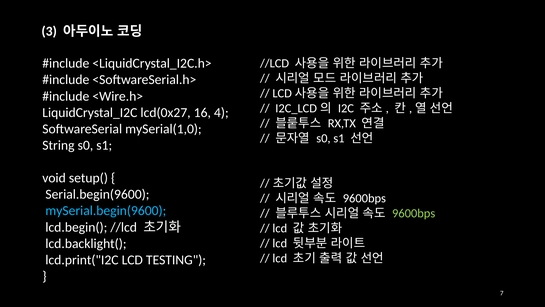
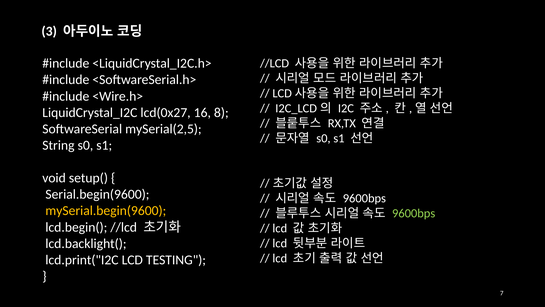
4: 4 -> 8
mySerial(1,0: mySerial(1,0 -> mySerial(2,5
mySerial.begin(9600 colour: light blue -> yellow
